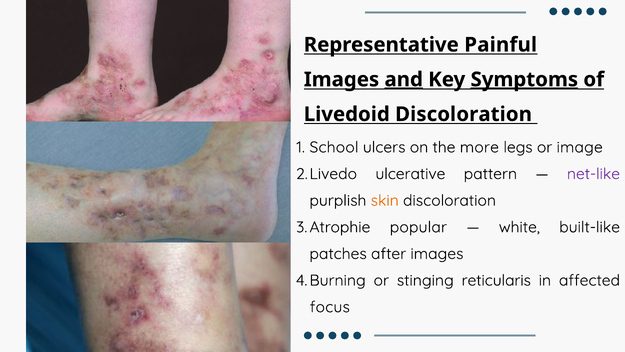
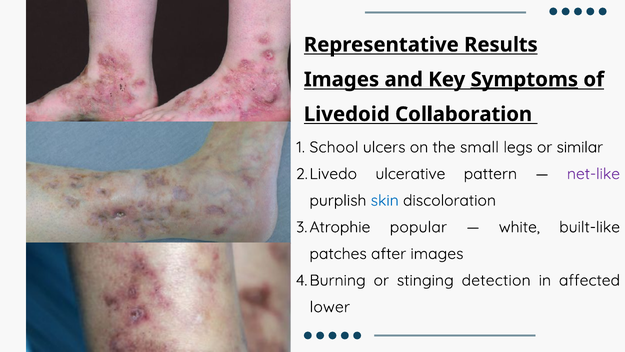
Painful: Painful -> Results
and underline: present -> none
Livedoid Discoloration: Discoloration -> Collaboration
more: more -> small
image: image -> similar
skin colour: orange -> blue
reticularis: reticularis -> detection
focus: focus -> lower
